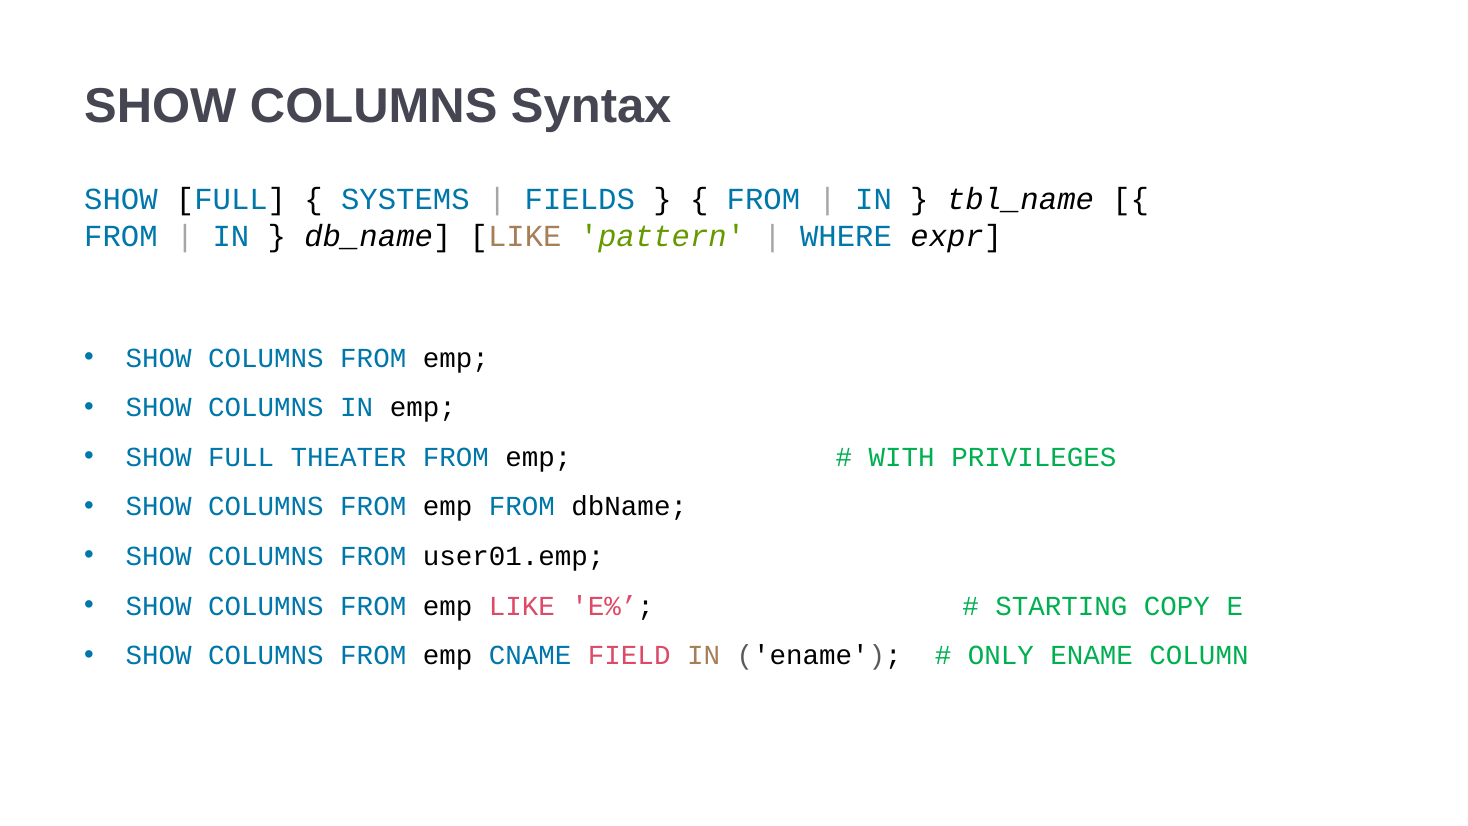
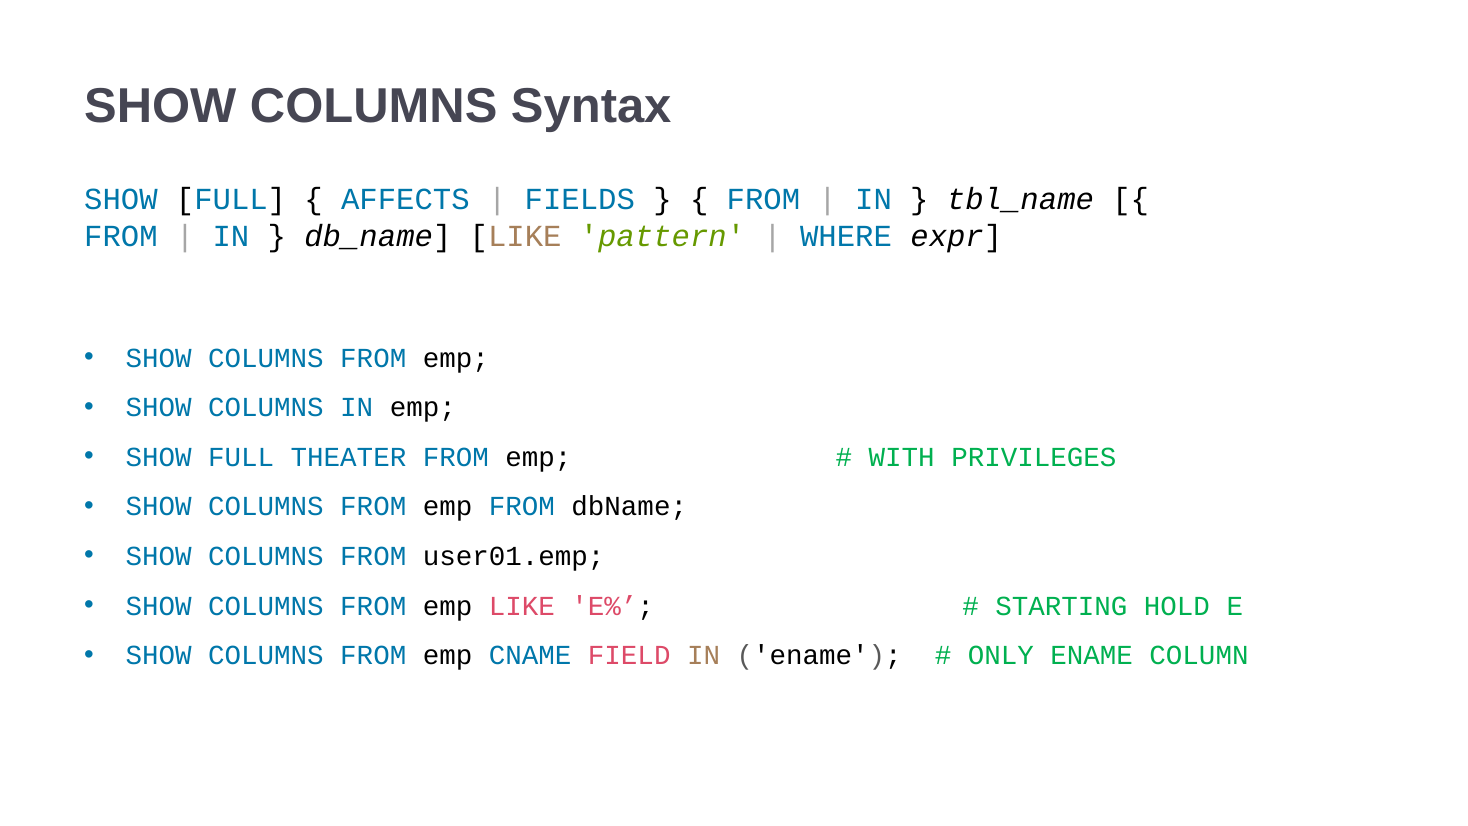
SYSTEMS: SYSTEMS -> AFFECTS
COPY: COPY -> HOLD
